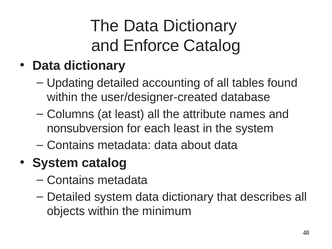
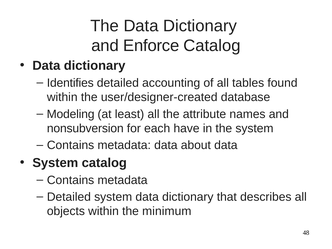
Updating: Updating -> Identifies
Columns: Columns -> Modeling
each least: least -> have
